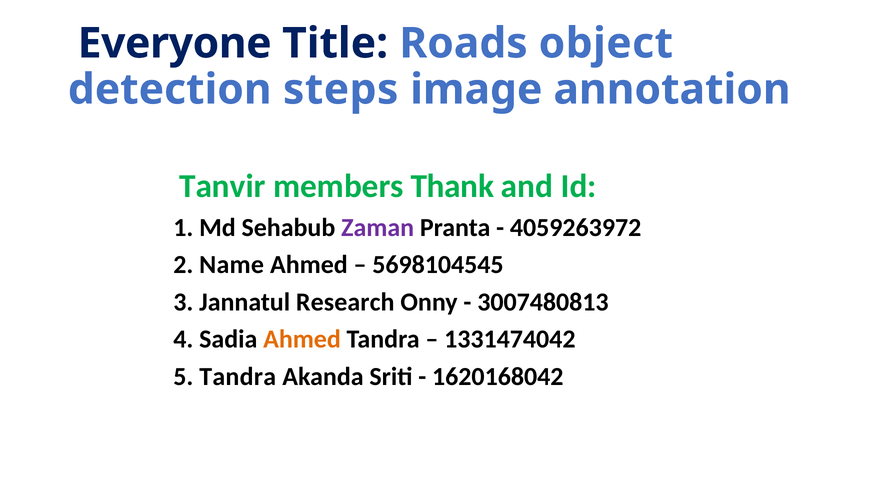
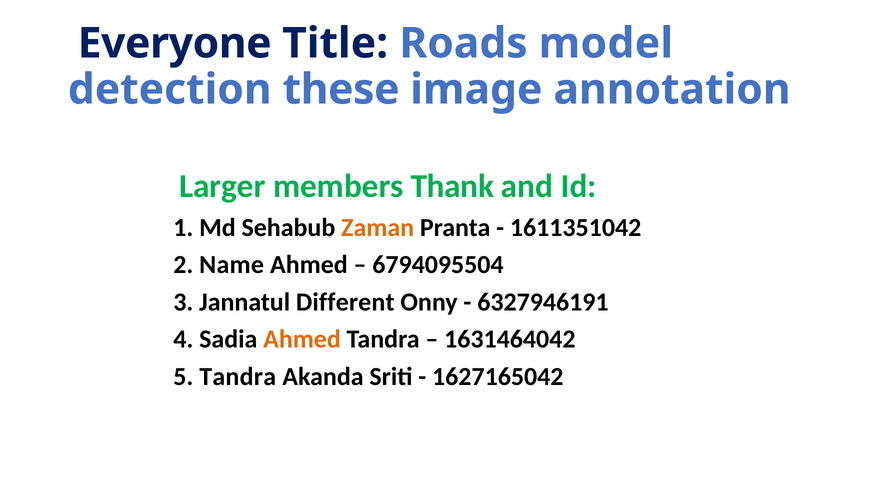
object: object -> model
steps: steps -> these
Tanvir: Tanvir -> Larger
Zaman colour: purple -> orange
4059263972: 4059263972 -> 1611351042
5698104545: 5698104545 -> 6794095504
Research: Research -> Different
3007480813: 3007480813 -> 6327946191
1331474042: 1331474042 -> 1631464042
1620168042: 1620168042 -> 1627165042
